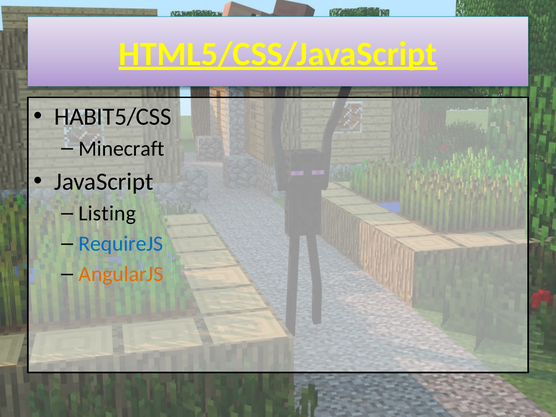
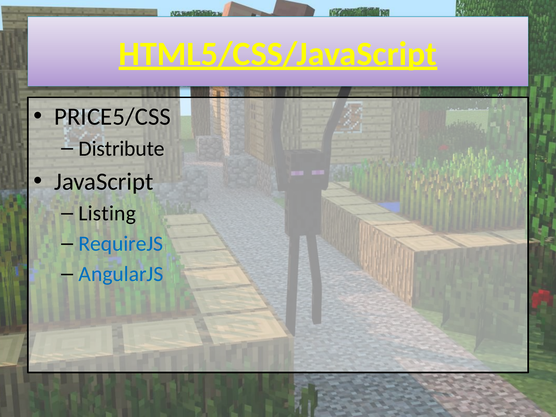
HABIT5/CSS: HABIT5/CSS -> PRICE5/CSS
Minecraft: Minecraft -> Distribute
AngularJS colour: orange -> blue
